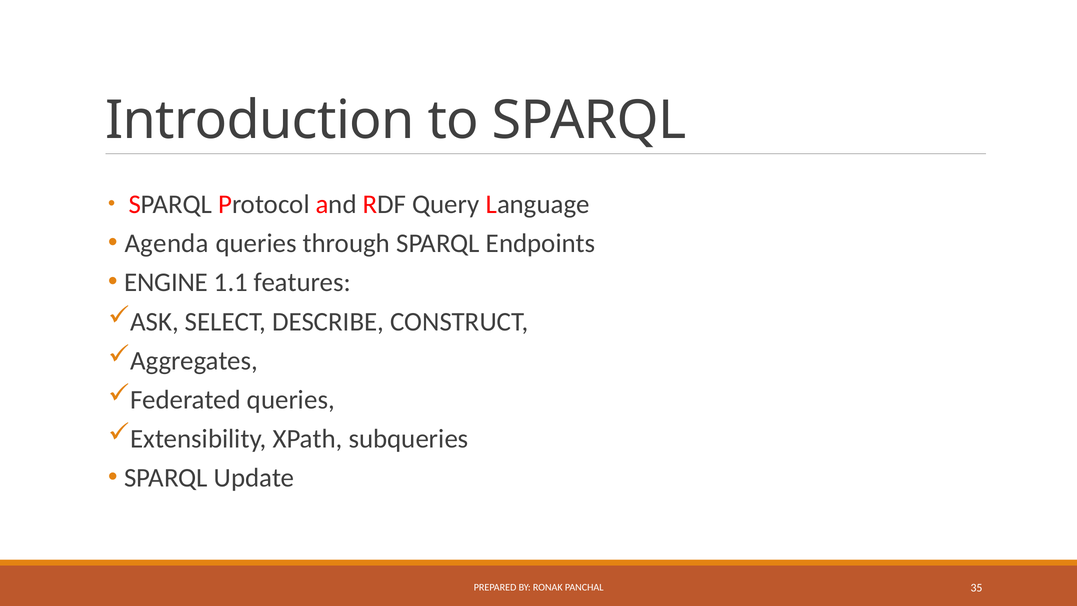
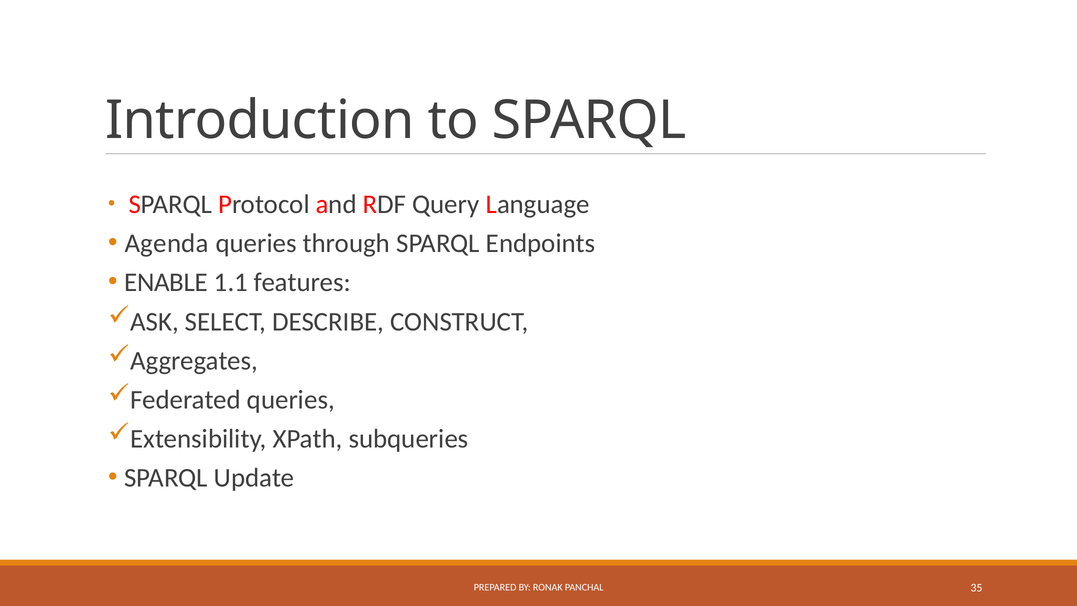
ENGINE: ENGINE -> ENABLE
